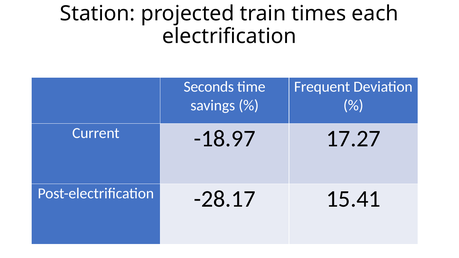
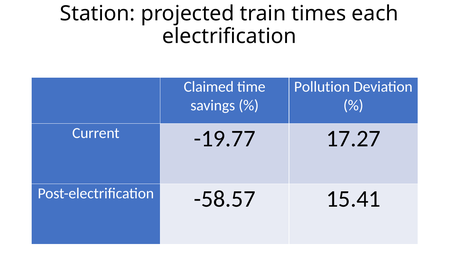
Seconds: Seconds -> Claimed
Frequent: Frequent -> Pollution
-18.97: -18.97 -> -19.77
-28.17: -28.17 -> -58.57
